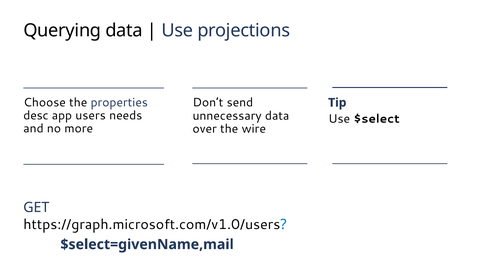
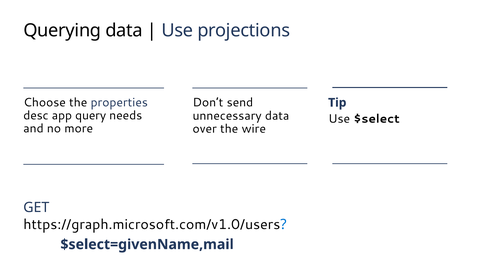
users: users -> query
